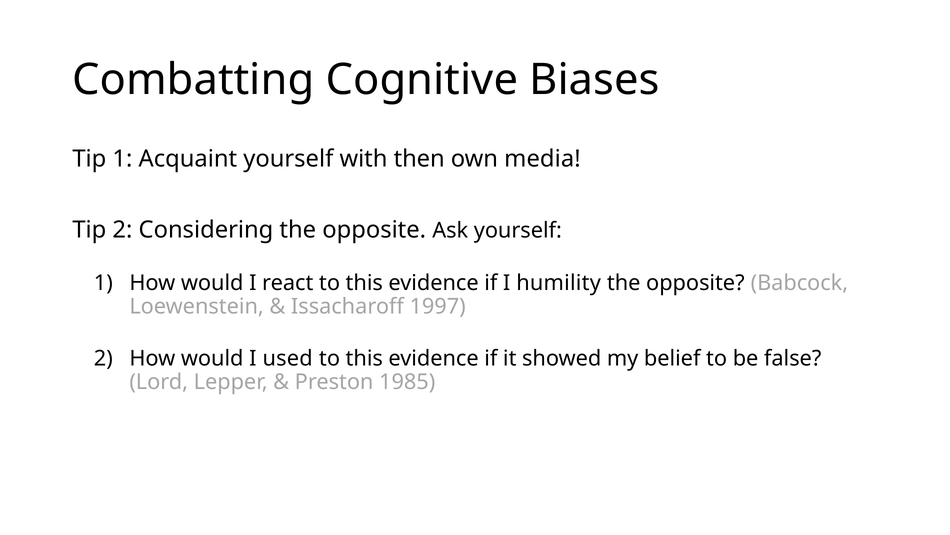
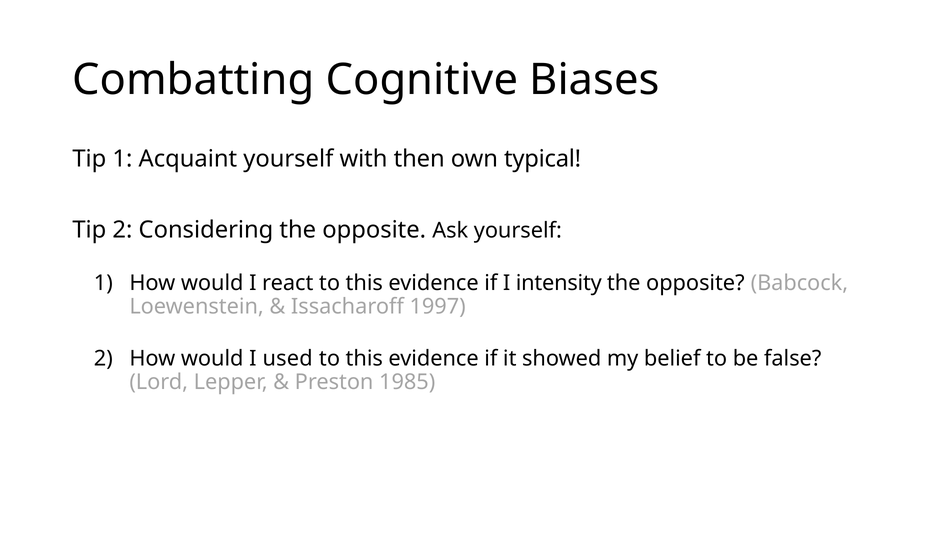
media: media -> typical
humility: humility -> intensity
